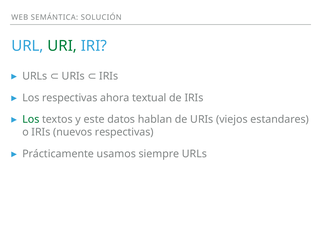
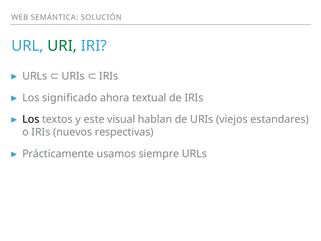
Los respectivas: respectivas -> significado
Los at (31, 119) colour: green -> black
datos: datos -> visual
